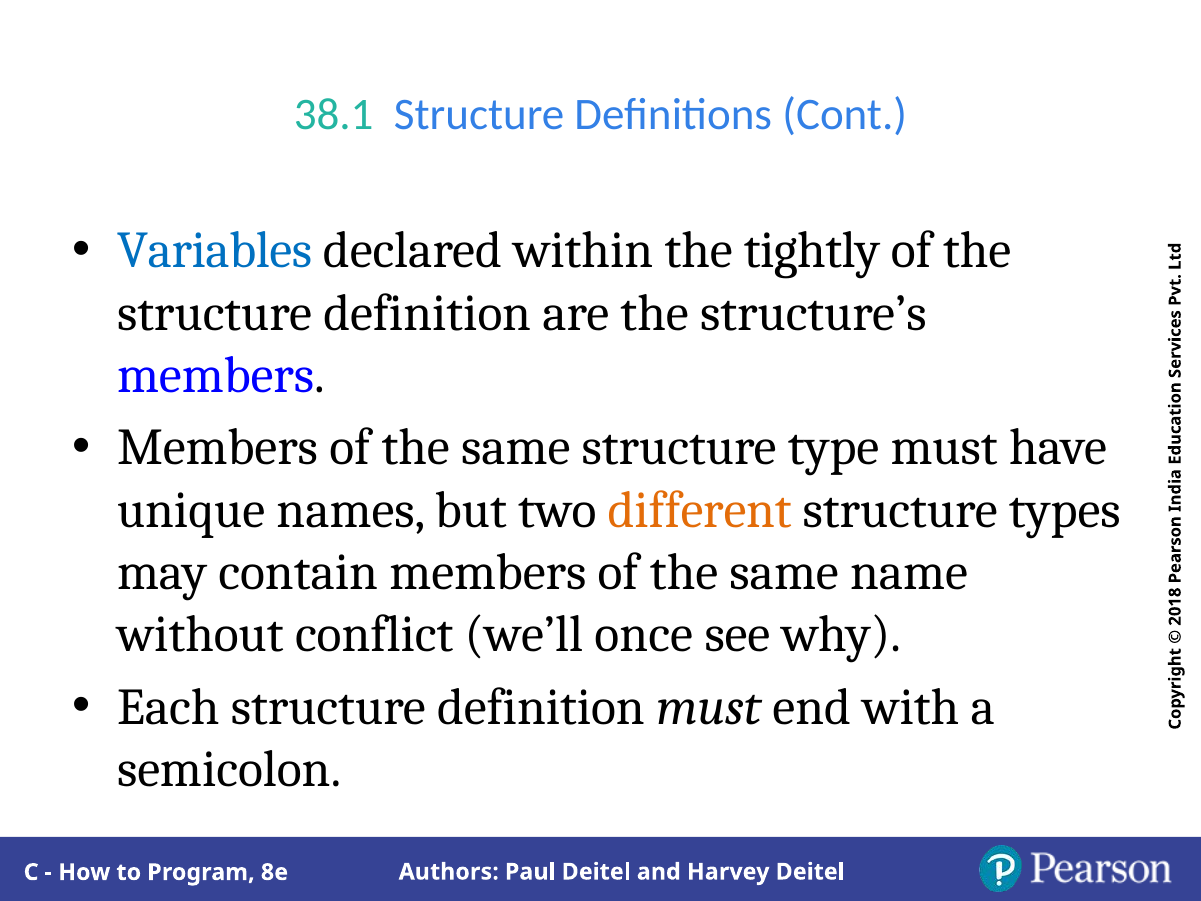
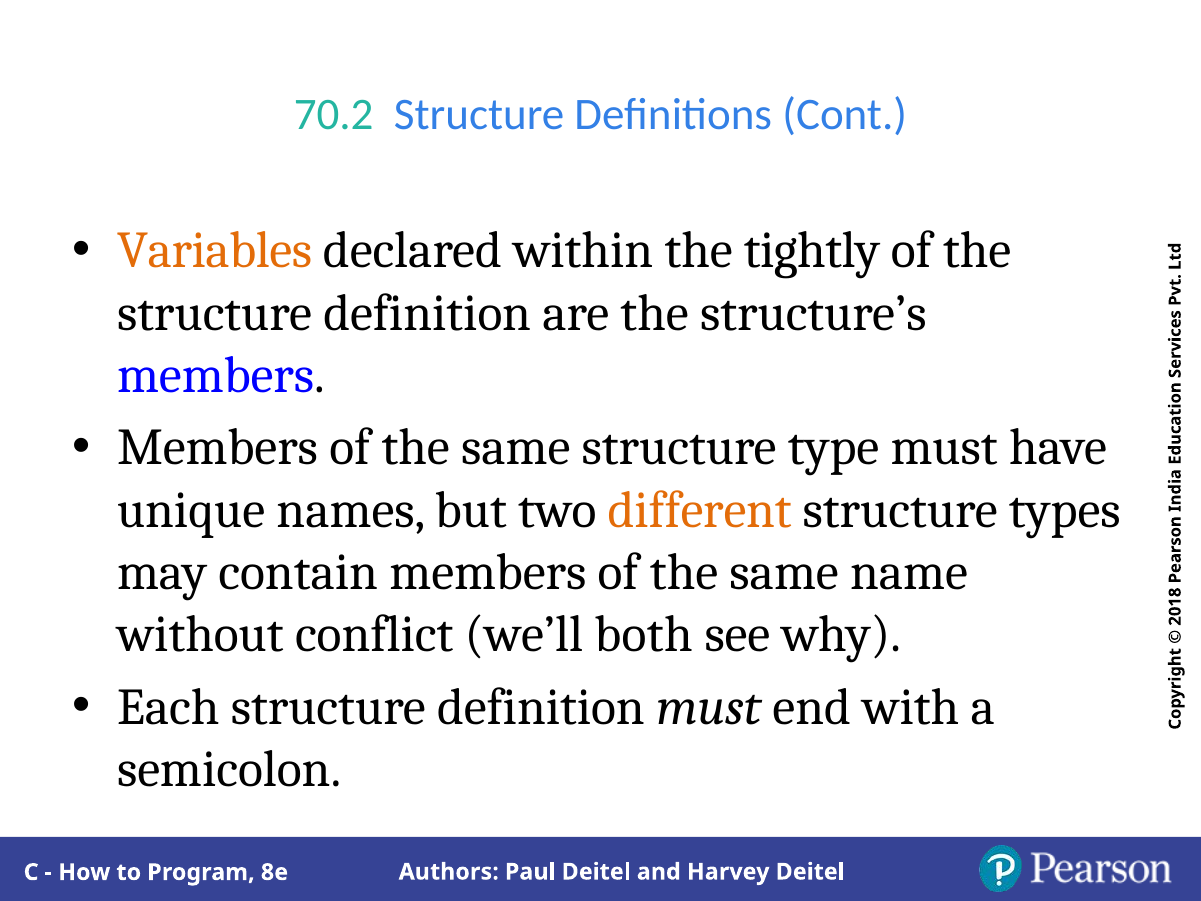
38.1: 38.1 -> 70.2
Variables colour: blue -> orange
once: once -> both
